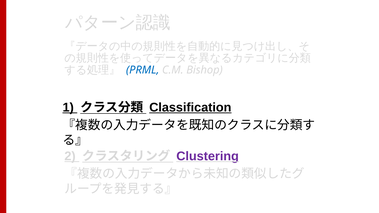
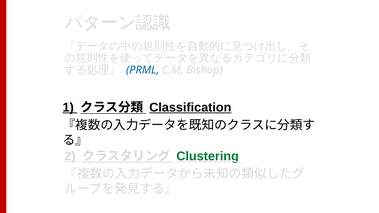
Clustering colour: purple -> green
